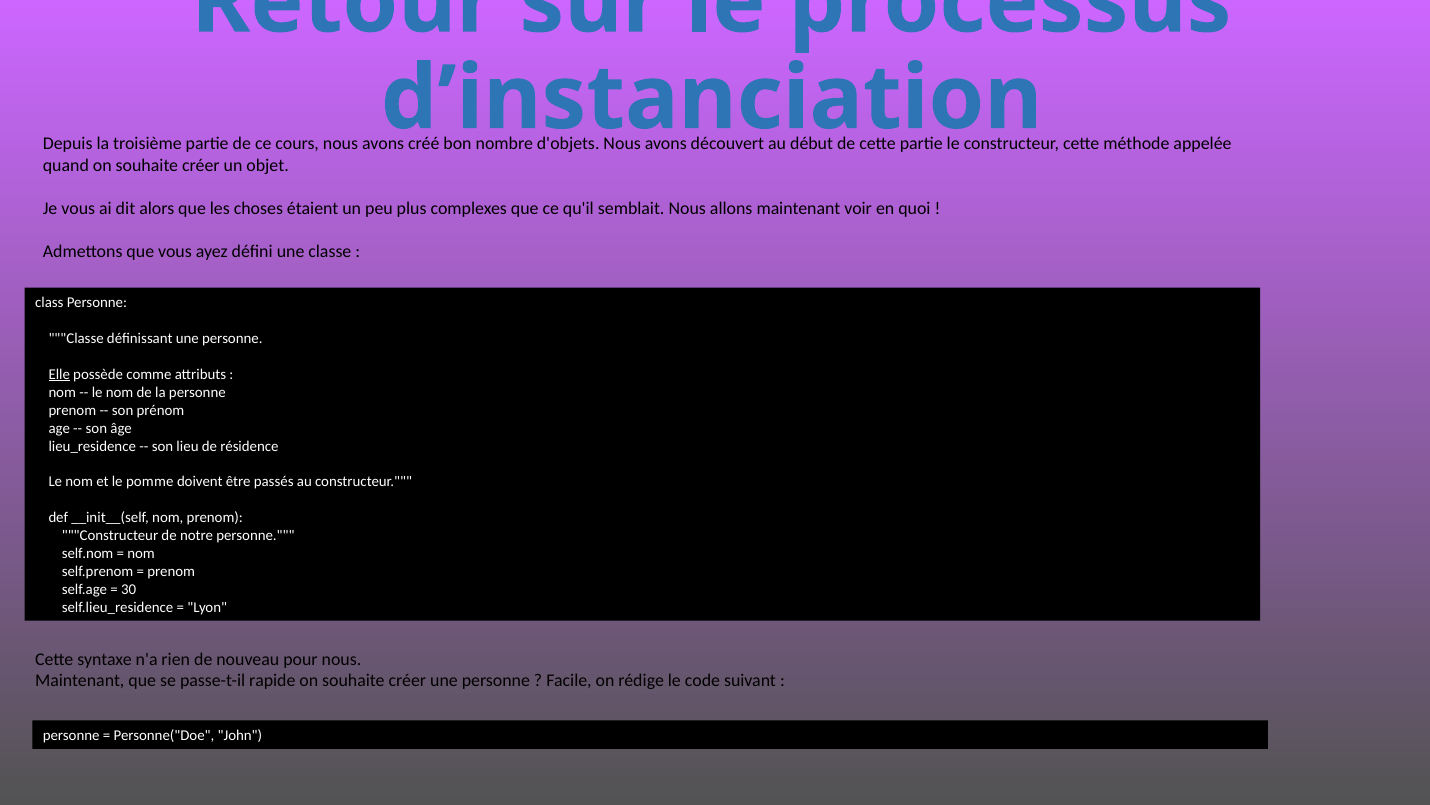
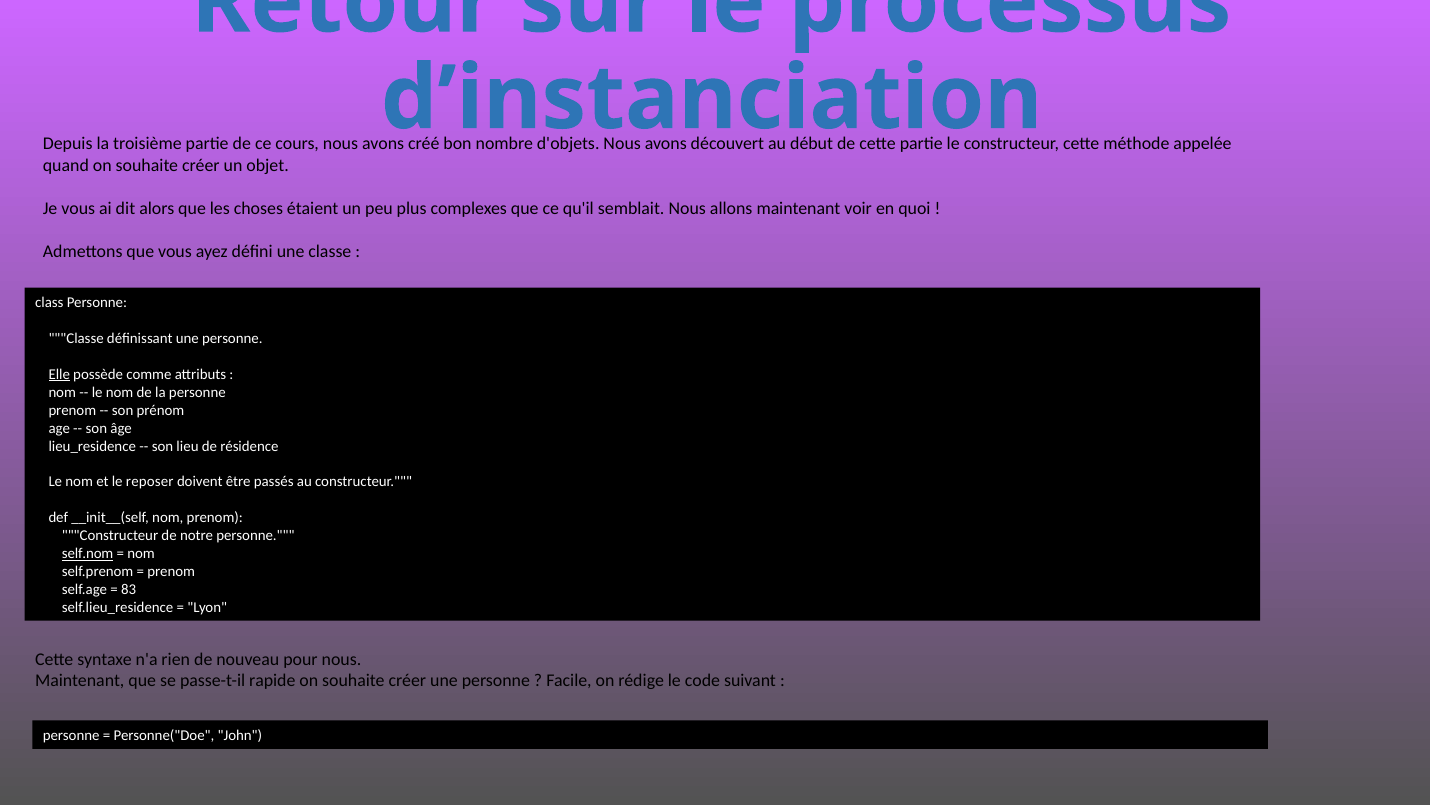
pomme: pomme -> reposer
self.nom underline: none -> present
30: 30 -> 83
